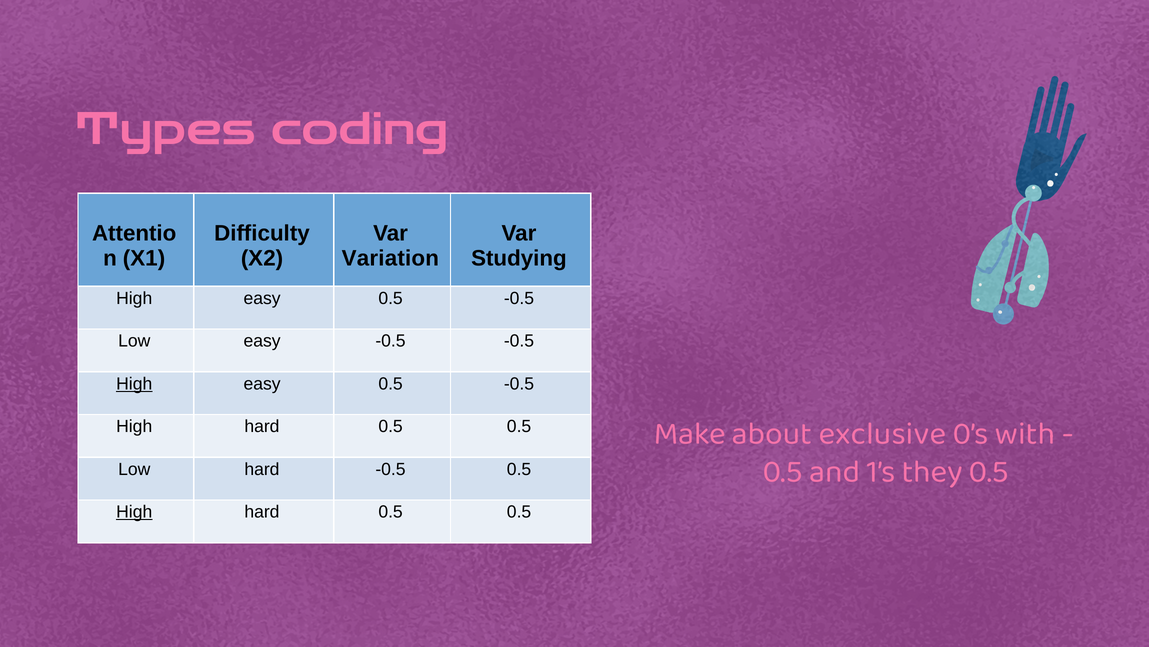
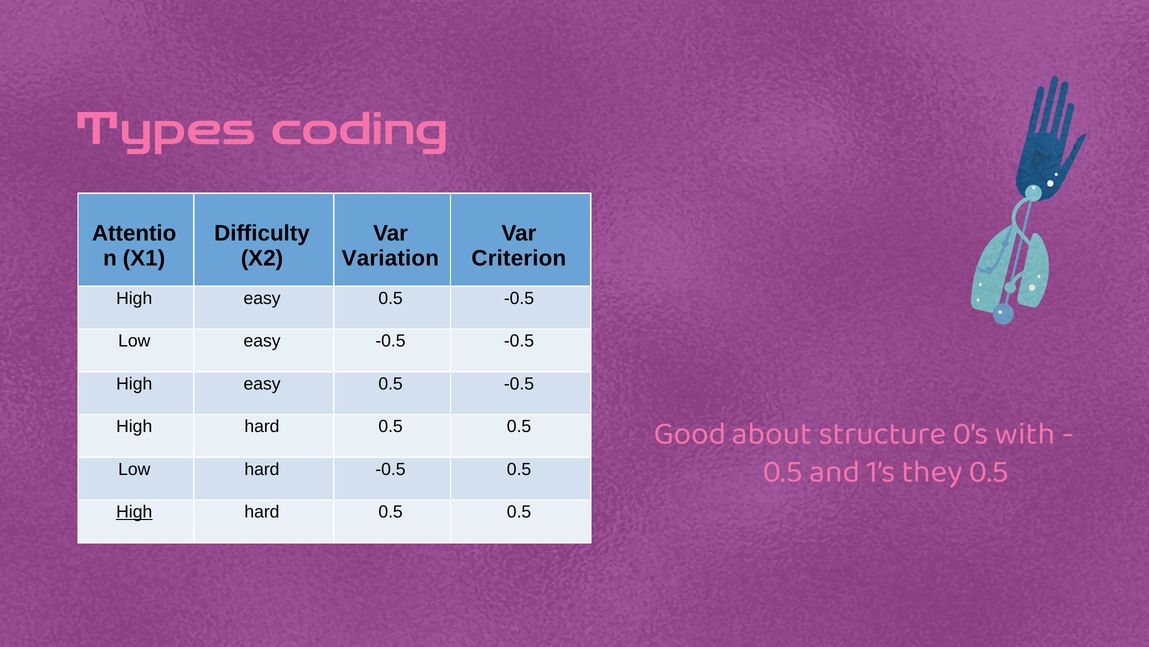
Studying: Studying -> Criterion
High at (134, 384) underline: present -> none
Make: Make -> Good
exclusive: exclusive -> structure
